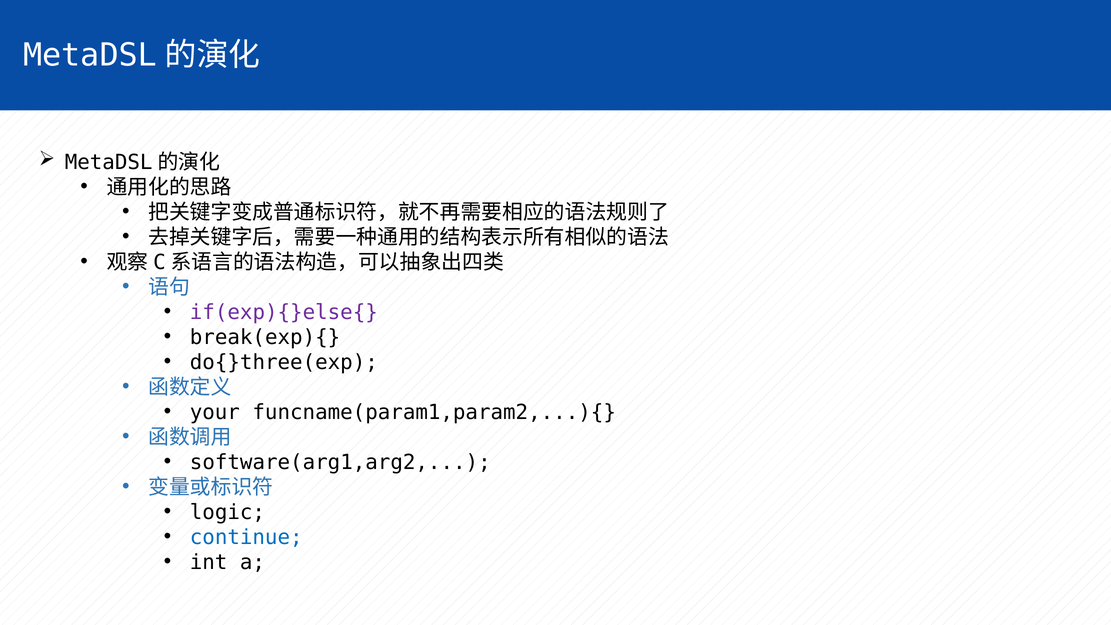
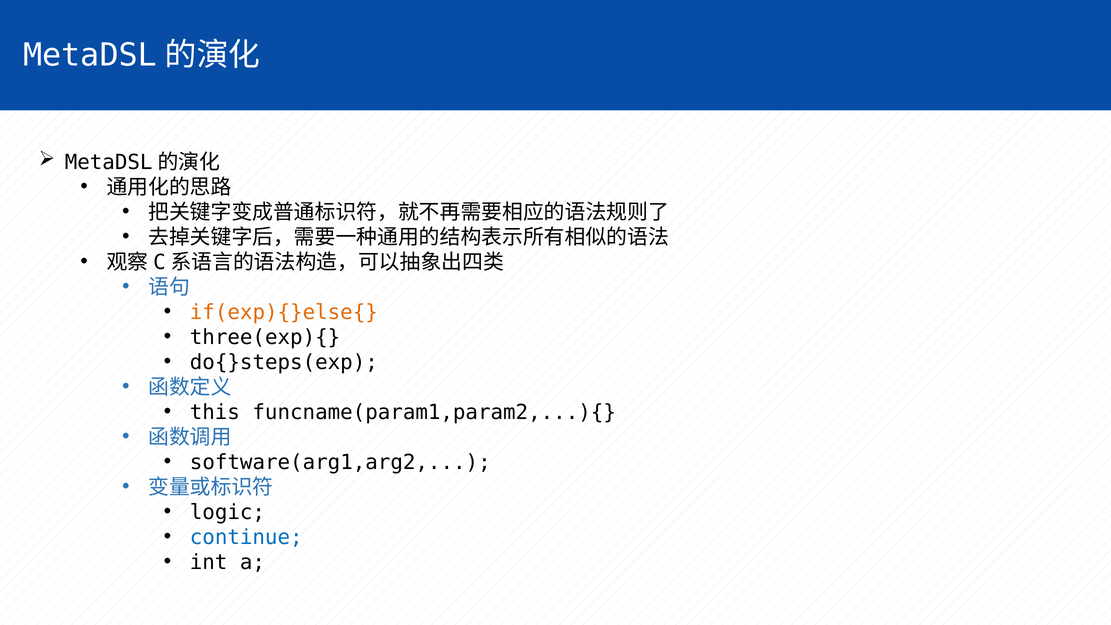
if(exp){}else{ colour: purple -> orange
break(exp){: break(exp){ -> three(exp){
do{}three(exp: do{}three(exp -> do{}steps(exp
your: your -> this
